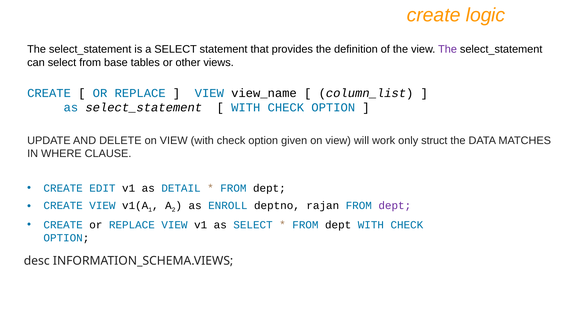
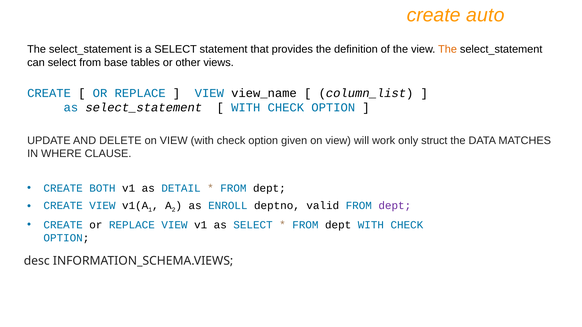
logic: logic -> auto
The at (448, 49) colour: purple -> orange
EDIT: EDIT -> BOTH
rajan: rajan -> valid
